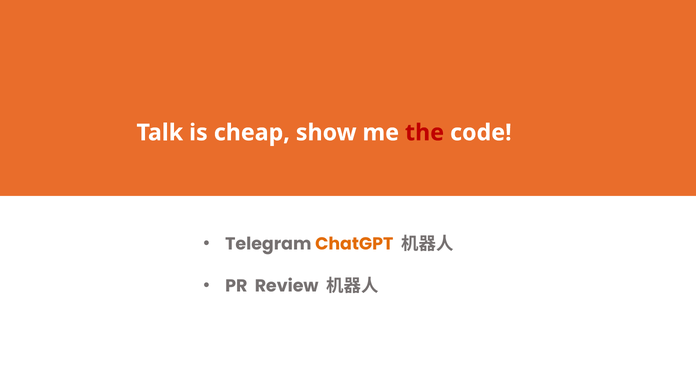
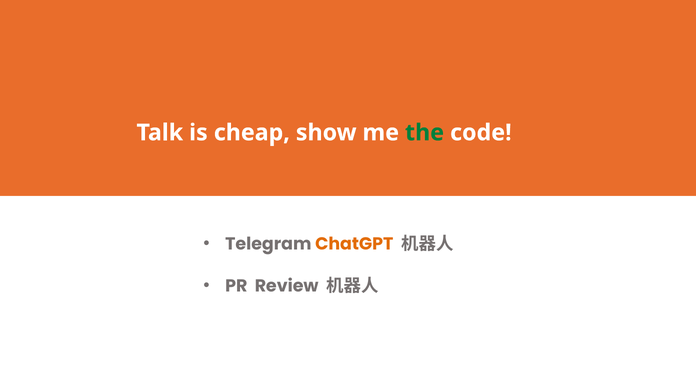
the colour: red -> green
